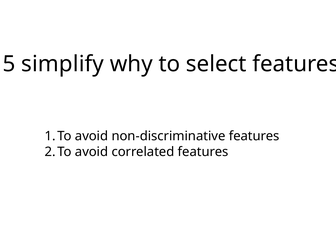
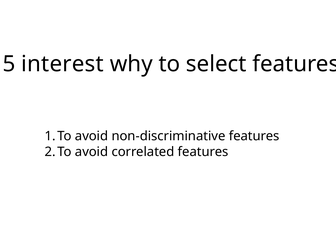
simplify: simplify -> interest
